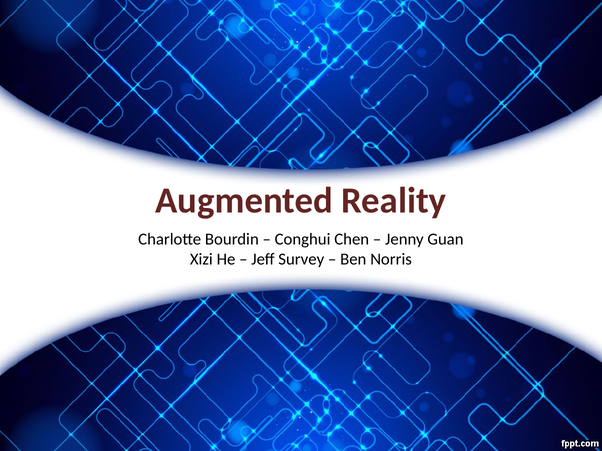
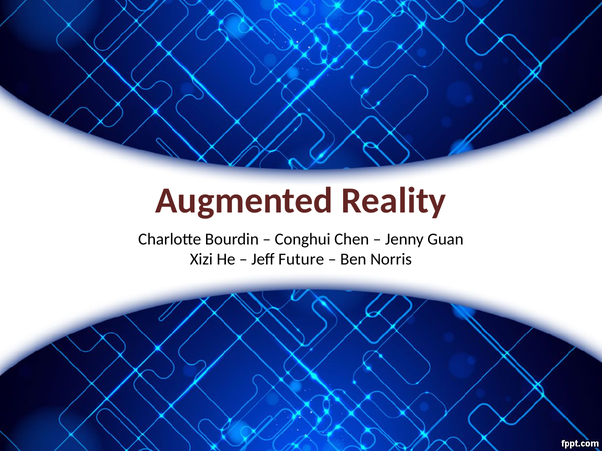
Survey: Survey -> Future
